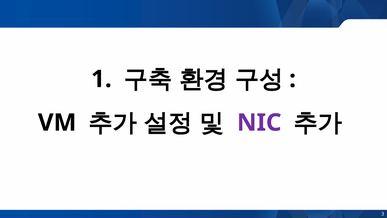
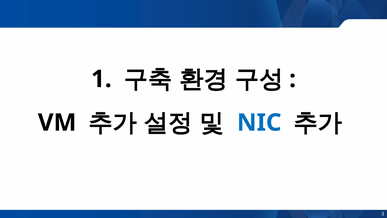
NIC colour: purple -> blue
